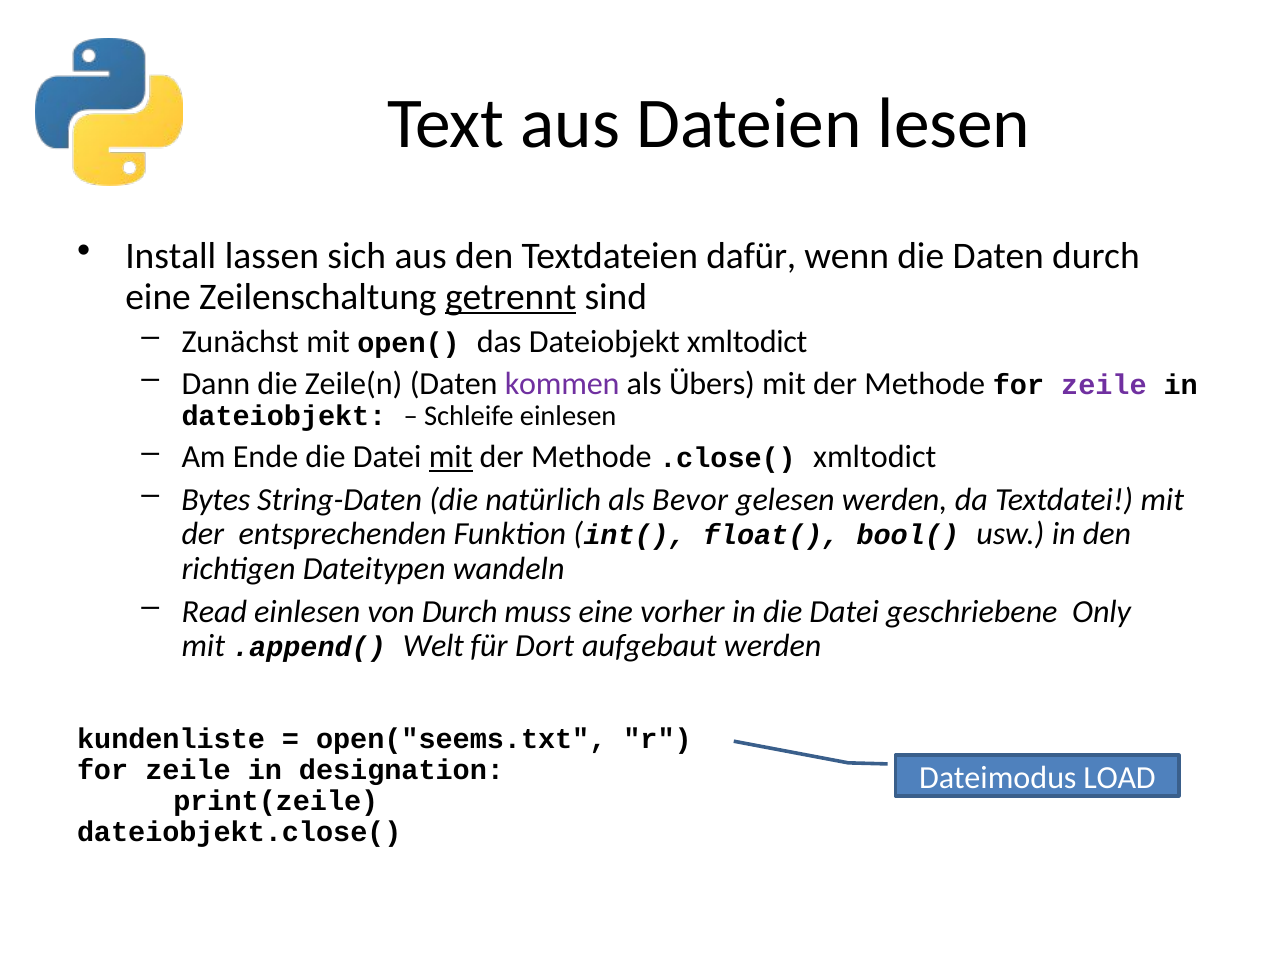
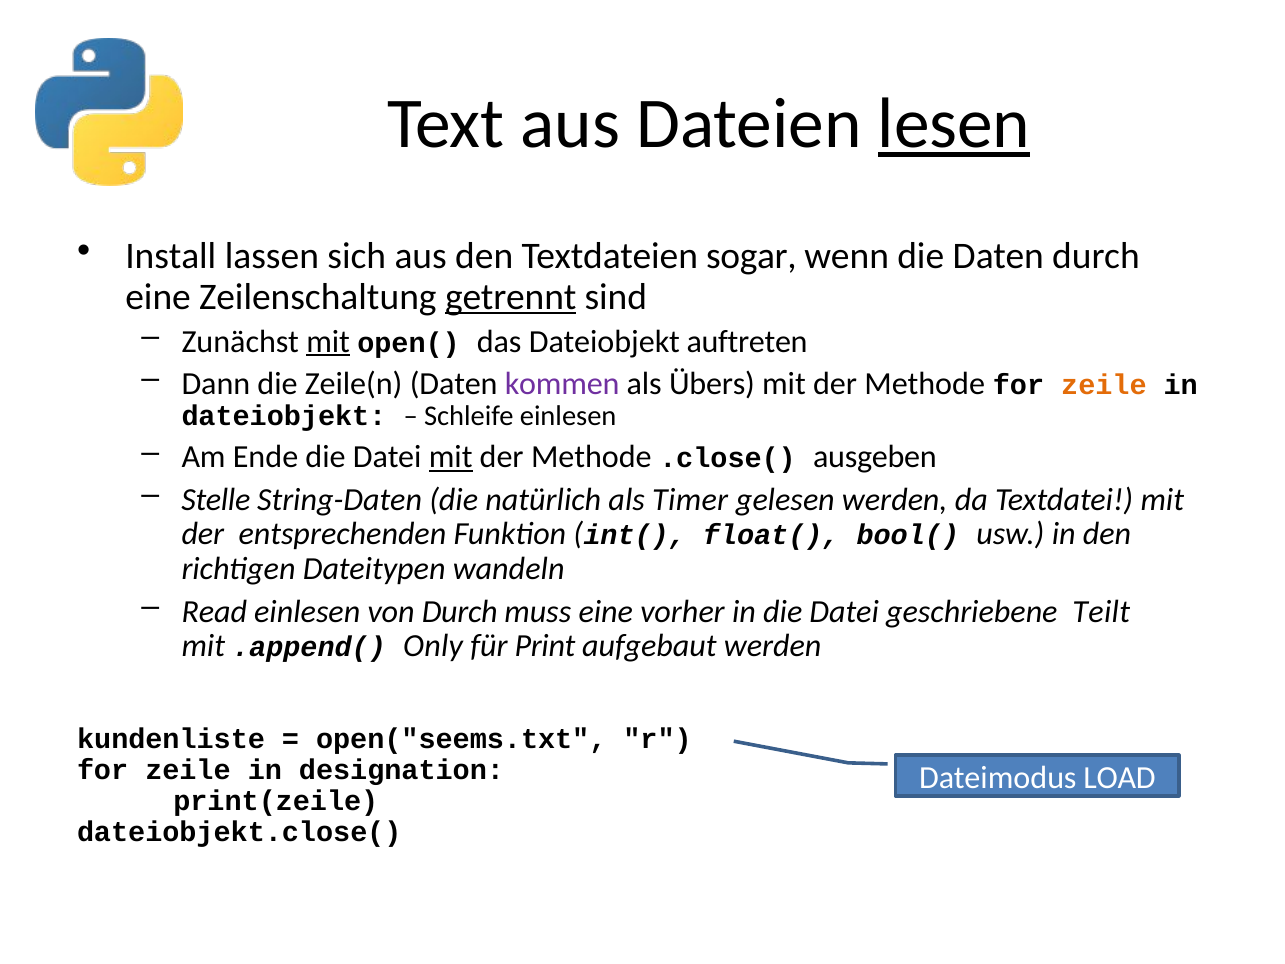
lesen underline: none -> present
dafür: dafür -> sogar
mit at (328, 341) underline: none -> present
Dateiobjekt xmltodict: xmltodict -> auftreten
zeile at (1104, 385) colour: purple -> orange
.close( xmltodict: xmltodict -> ausgeben
Bytes: Bytes -> Stelle
Bevor: Bevor -> Timer
Only: Only -> Teilt
Welt: Welt -> Only
Dort: Dort -> Print
